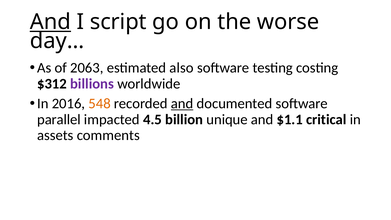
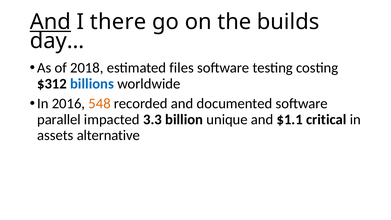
script: script -> there
worse: worse -> builds
2063: 2063 -> 2018
also: also -> files
billions colour: purple -> blue
and at (182, 104) underline: present -> none
4.5: 4.5 -> 3.3
comments: comments -> alternative
